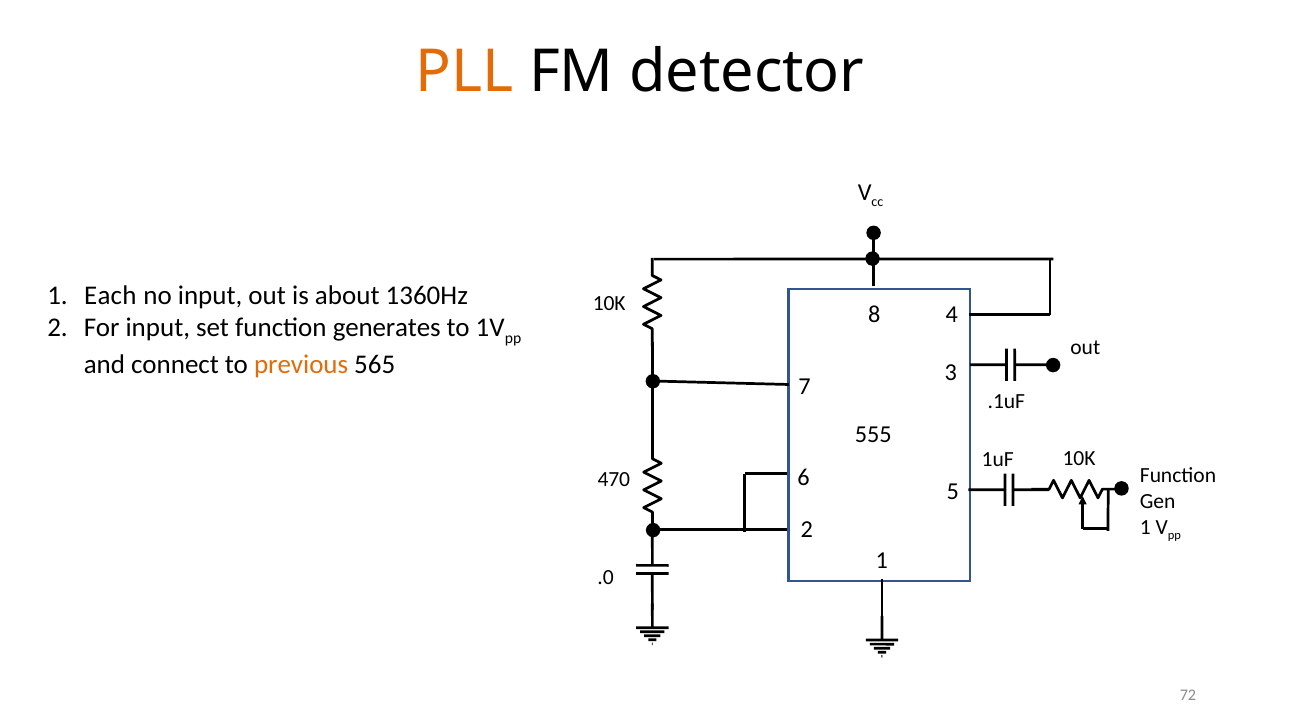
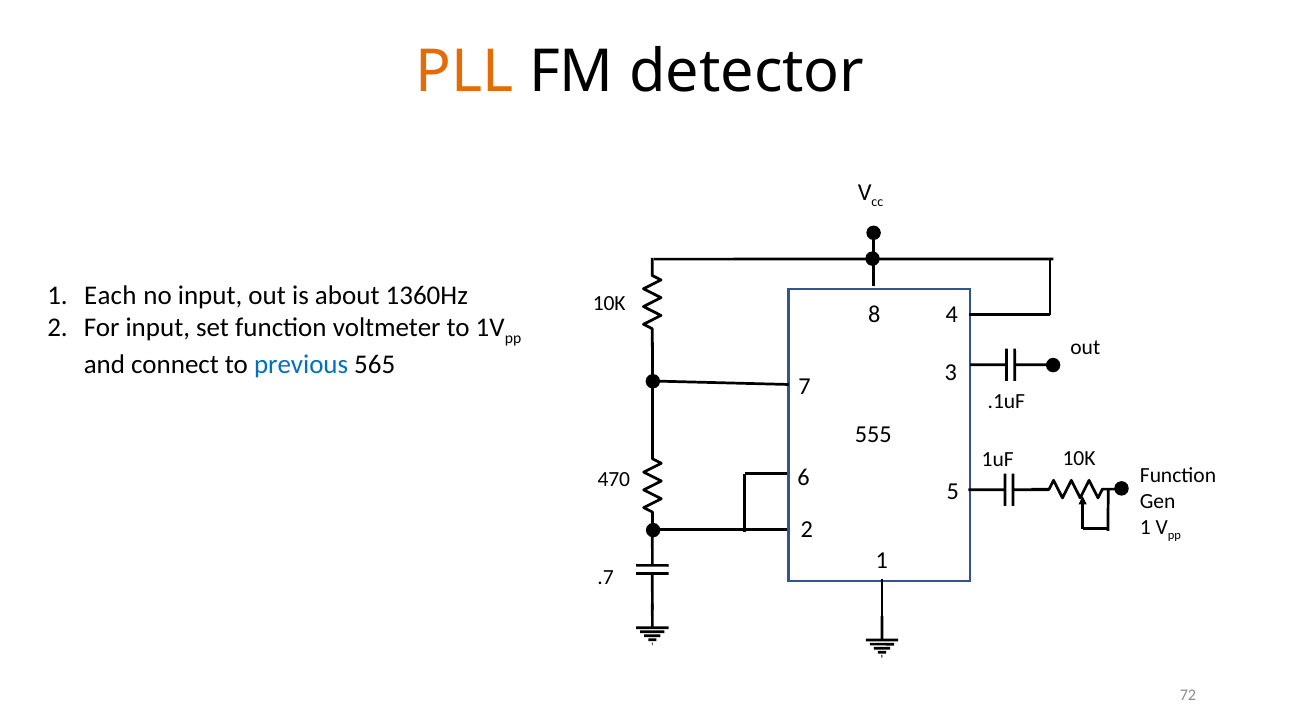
generates: generates -> voltmeter
previous colour: orange -> blue
.0: .0 -> .7
